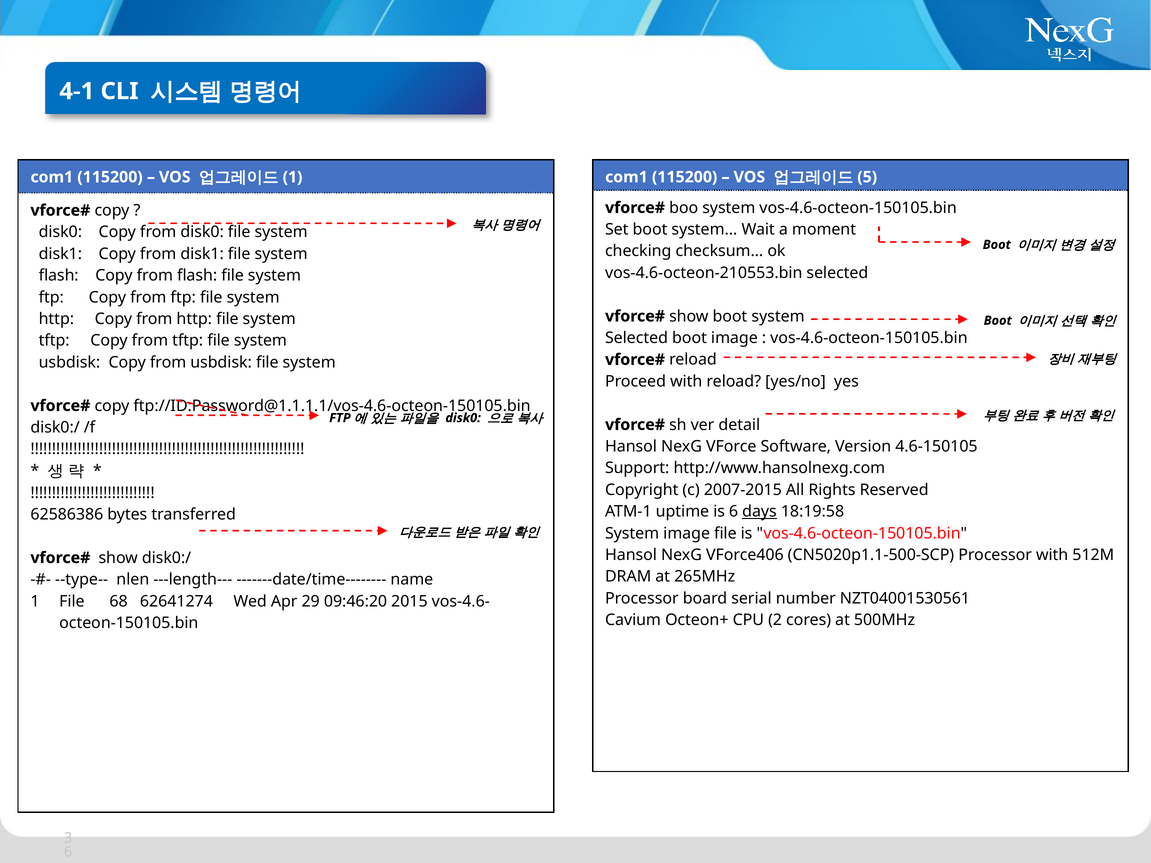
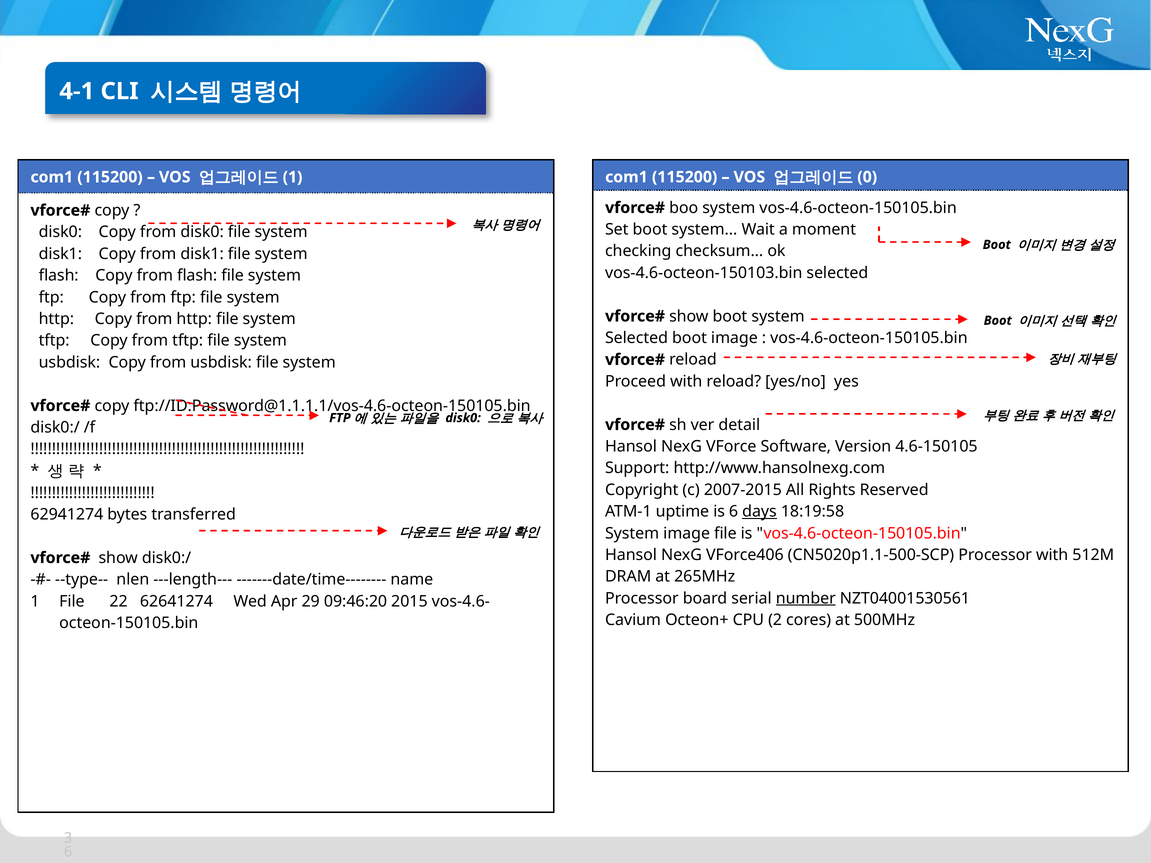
5: 5 -> 0
vos-4.6-octeon-210553.bin: vos-4.6-octeon-210553.bin -> vos-4.6-octeon-150103.bin
62586386: 62586386 -> 62941274
number underline: none -> present
68: 68 -> 22
